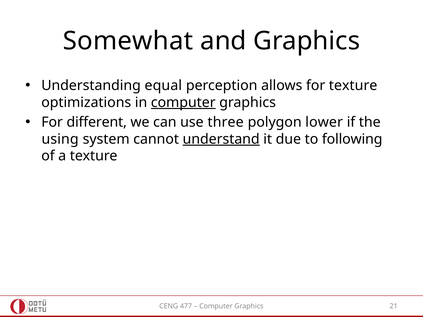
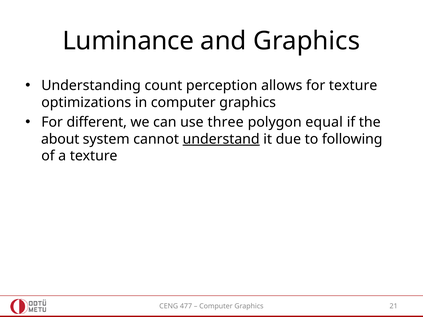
Somewhat: Somewhat -> Luminance
equal: equal -> count
computer at (183, 103) underline: present -> none
lower: lower -> equal
using: using -> about
